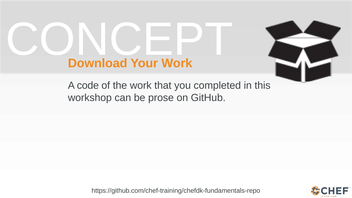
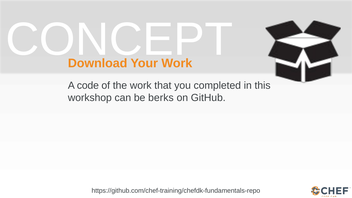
prose: prose -> berks
